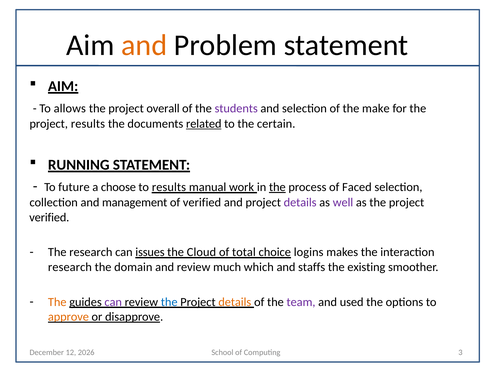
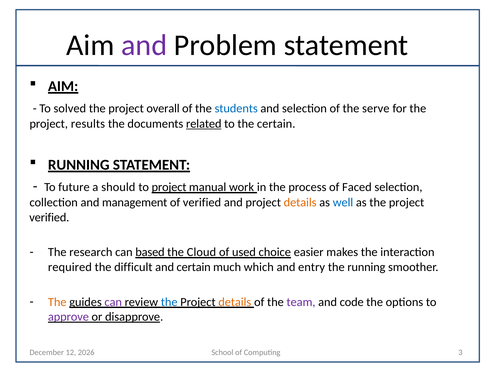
and at (144, 45) colour: orange -> purple
allows: allows -> solved
students colour: purple -> blue
make: make -> serve
choose: choose -> should
to results: results -> project
the at (277, 187) underline: present -> none
details at (300, 203) colour: purple -> orange
well colour: purple -> blue
issues: issues -> based
total: total -> used
logins: logins -> easier
research at (70, 267): research -> required
domain: domain -> difficult
and review: review -> certain
staffs: staffs -> entry
the existing: existing -> running
used: used -> code
approve colour: orange -> purple
